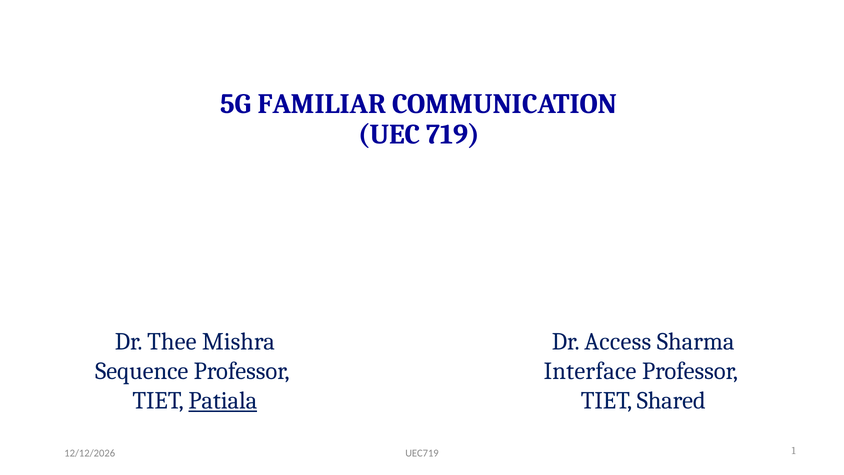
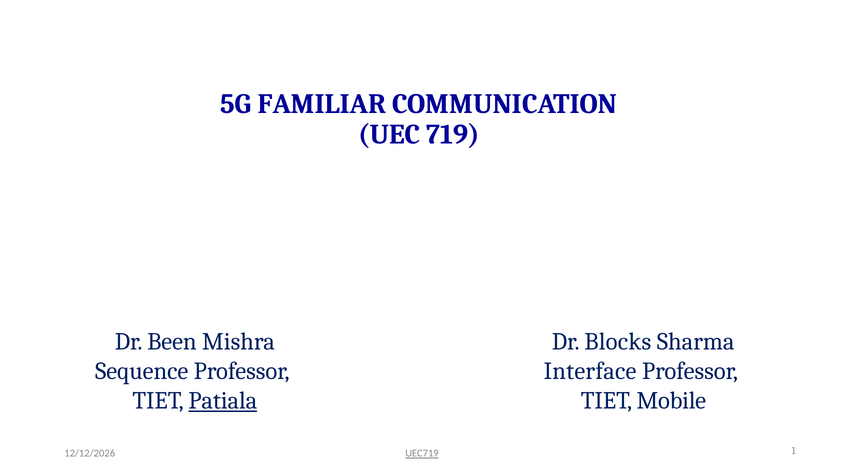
Thee: Thee -> Been
Access: Access -> Blocks
Shared: Shared -> Mobile
UEC719 underline: none -> present
